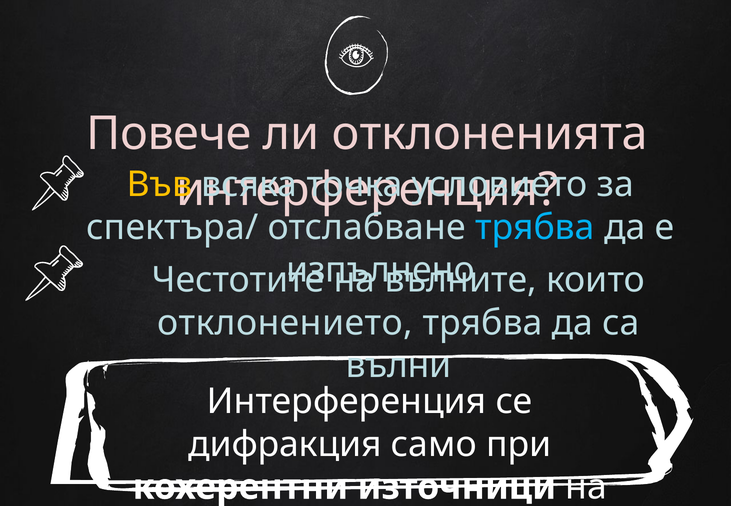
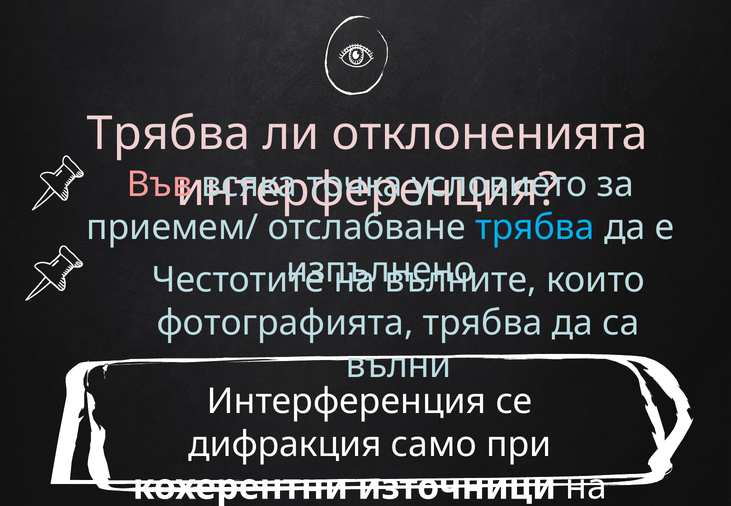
Повече at (169, 134): Повече -> Трябва
Във colour: yellow -> pink
спектъра/: спектъра/ -> приемем/
отклонението: отклонението -> фотографията
